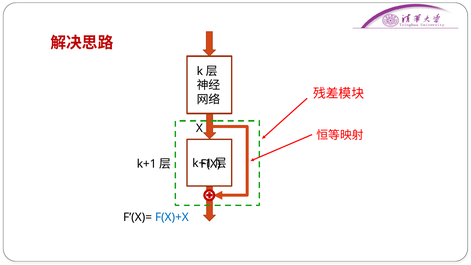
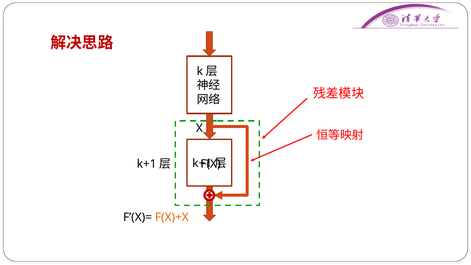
F(X)+X colour: blue -> orange
